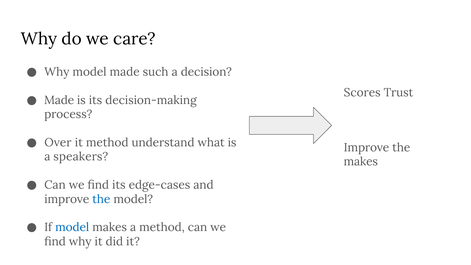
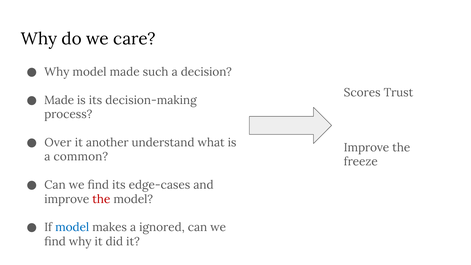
it method: method -> another
speakers: speakers -> common
makes at (361, 162): makes -> freeze
the at (101, 199) colour: blue -> red
a method: method -> ignored
